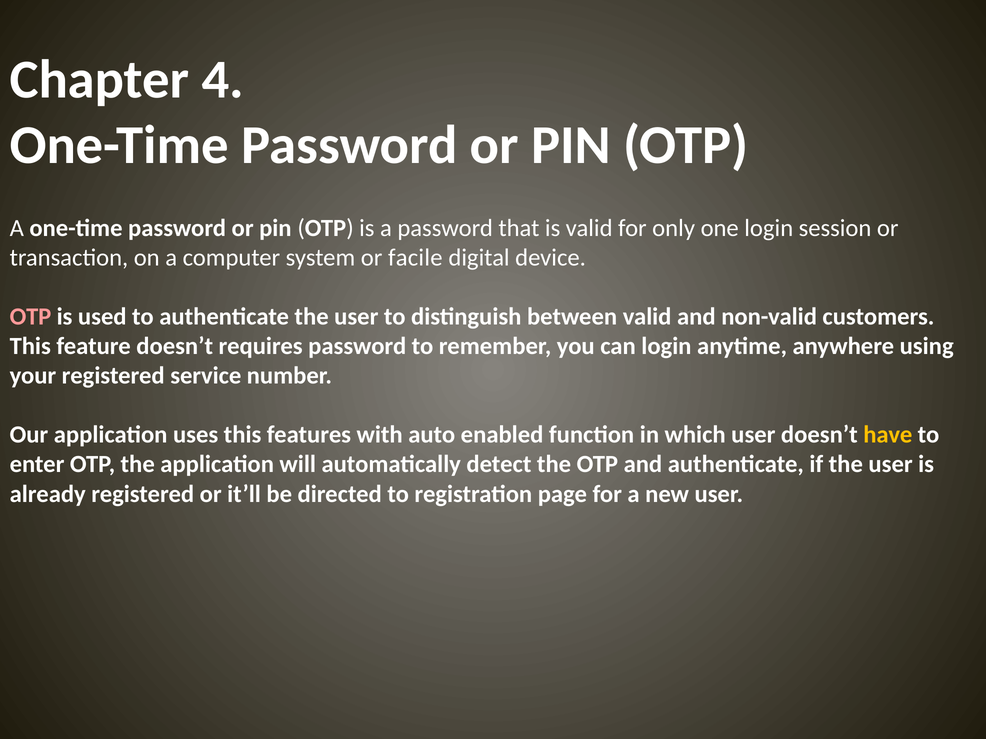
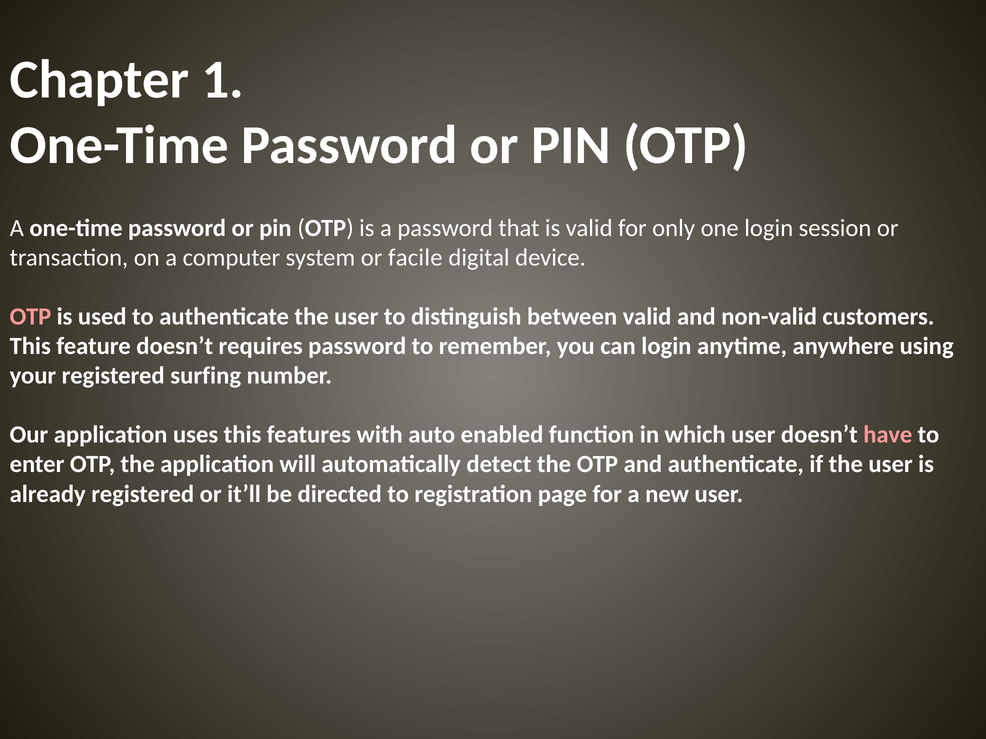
4: 4 -> 1
service: service -> surfing
have colour: yellow -> pink
